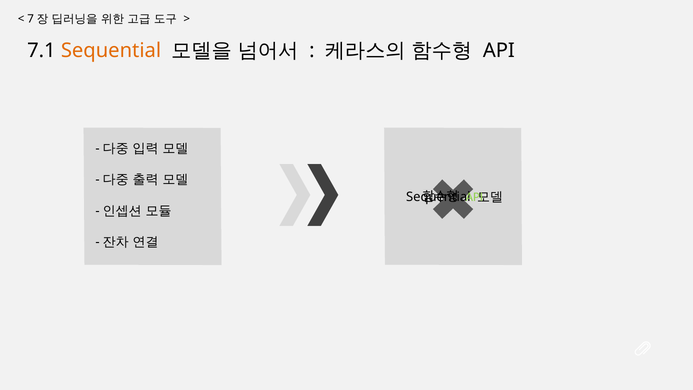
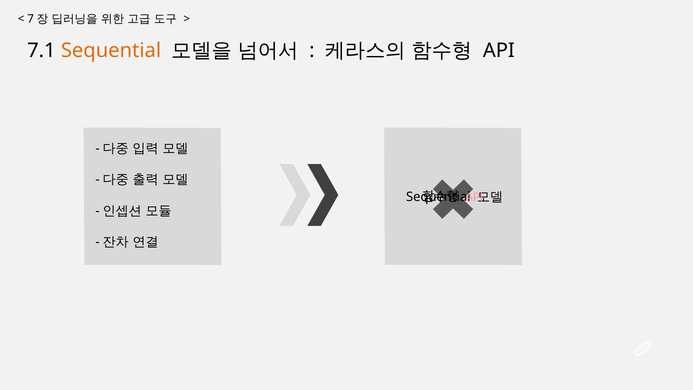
API at (474, 197) colour: light green -> pink
